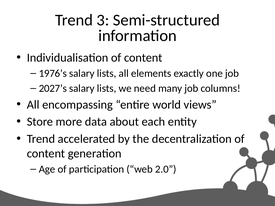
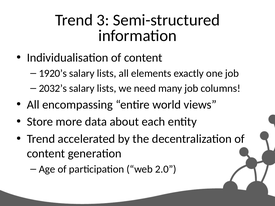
1976’s: 1976’s -> 1920’s
2027’s: 2027’s -> 2032’s
